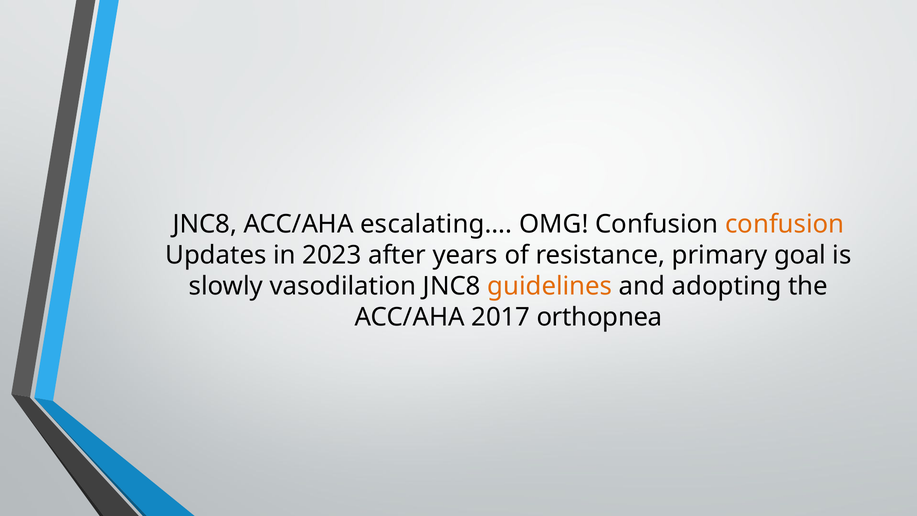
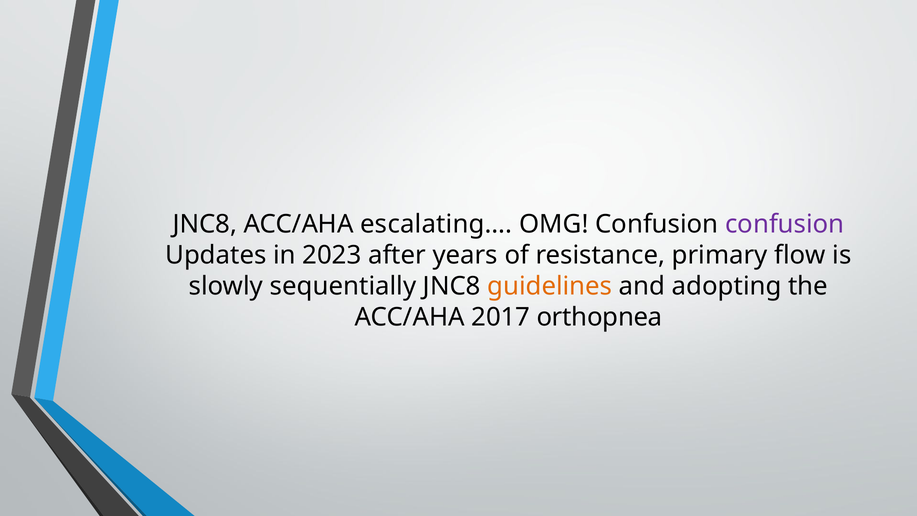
confusion at (785, 224) colour: orange -> purple
goal: goal -> flow
vasodilation: vasodilation -> sequentially
